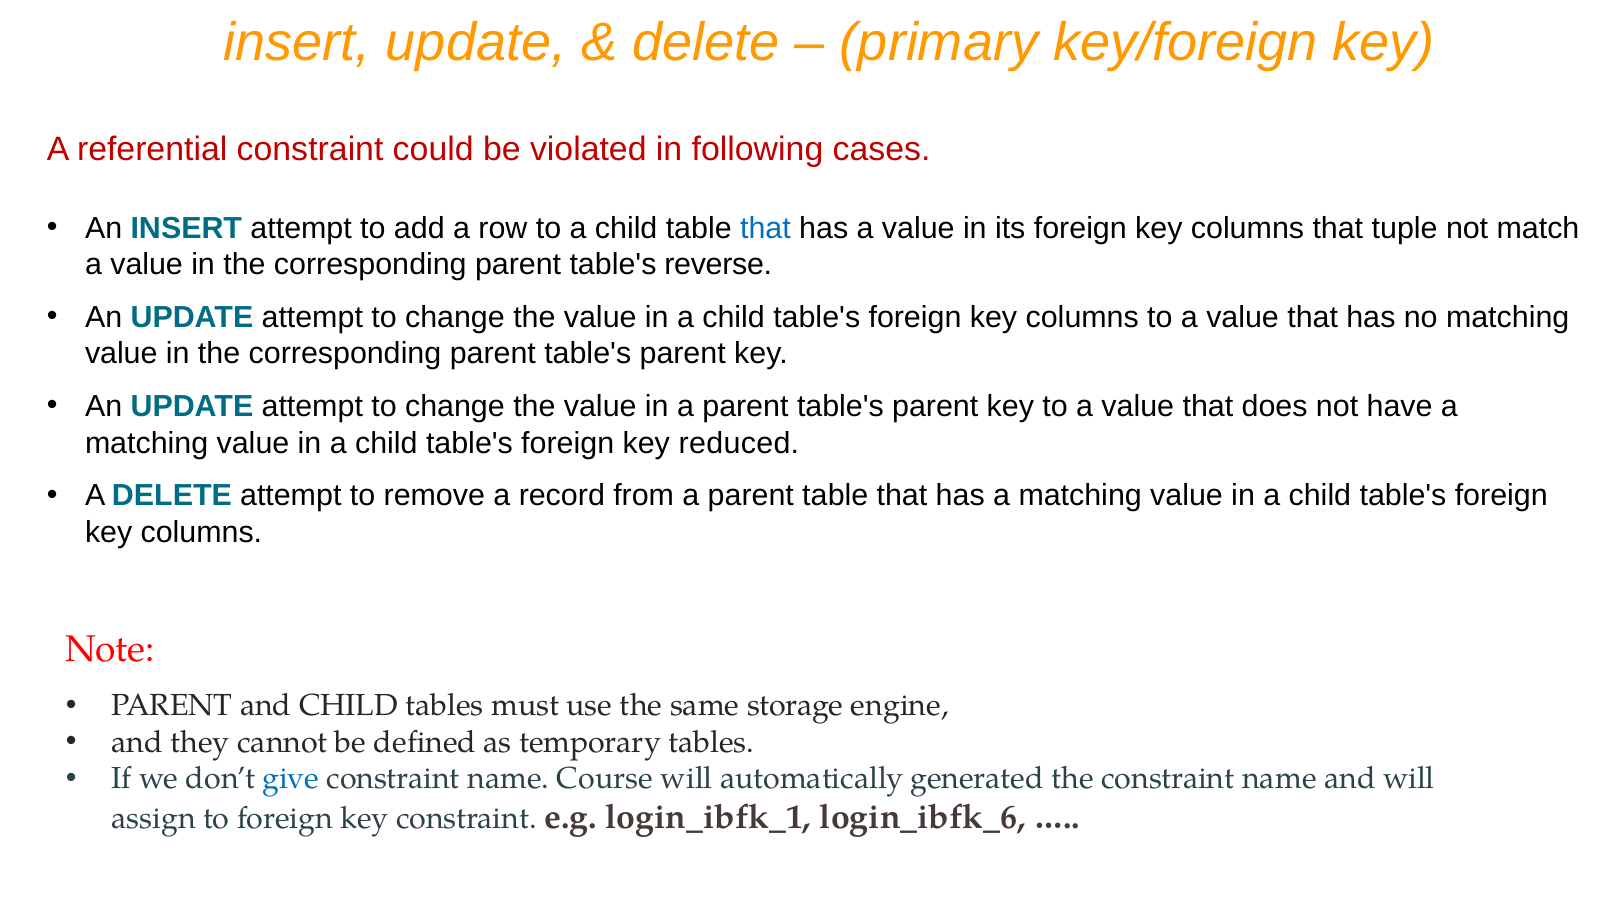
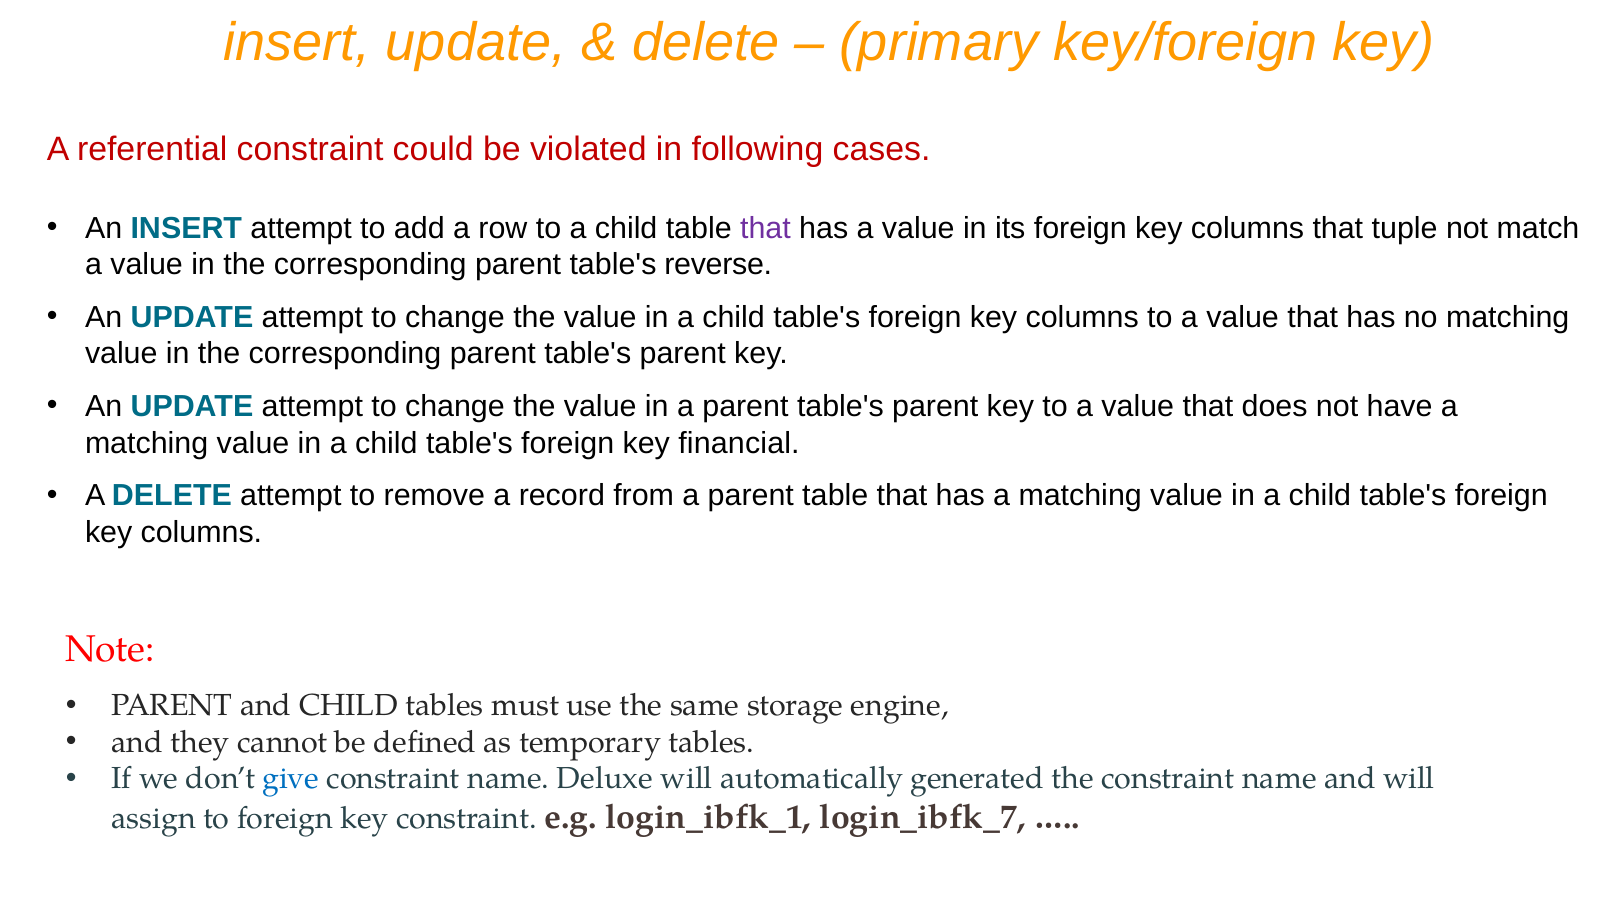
that at (765, 228) colour: blue -> purple
reduced: reduced -> financial
Course: Course -> Deluxe
login_ibfk_6: login_ibfk_6 -> login_ibfk_7
